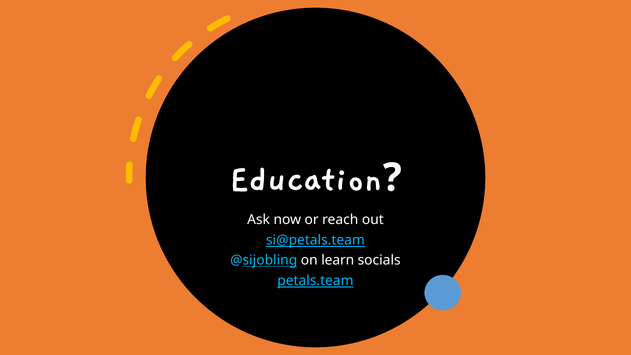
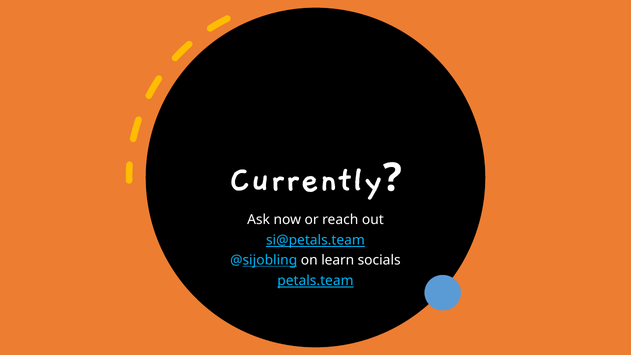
Education: Education -> Currently
